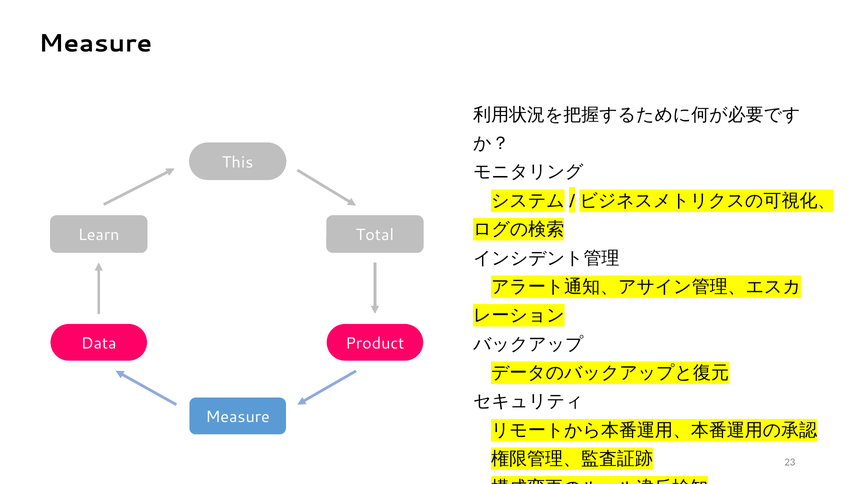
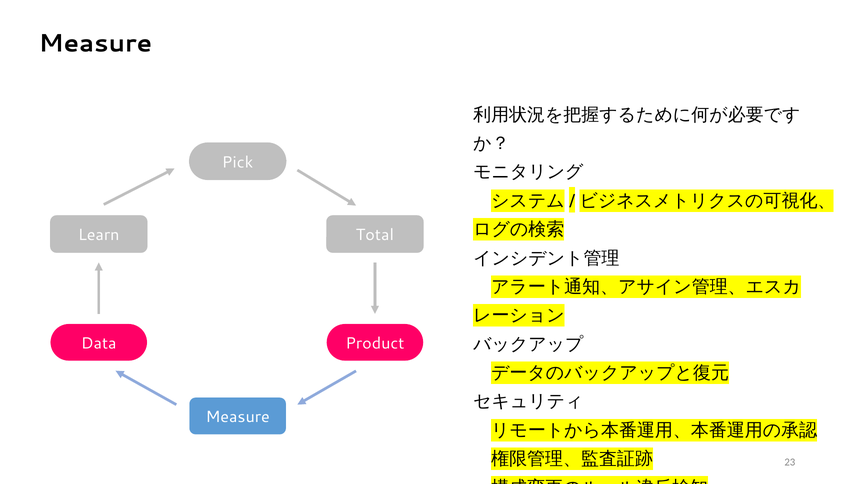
This: This -> Pick
